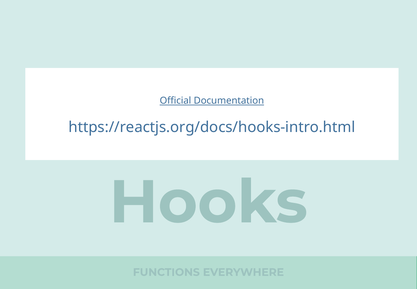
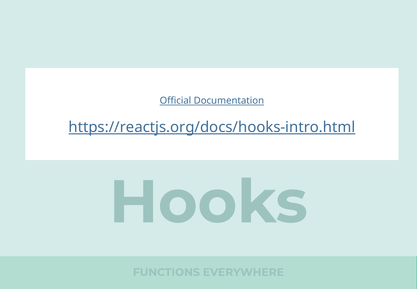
https://reactjs.org/docs/hooks-intro.html underline: none -> present
